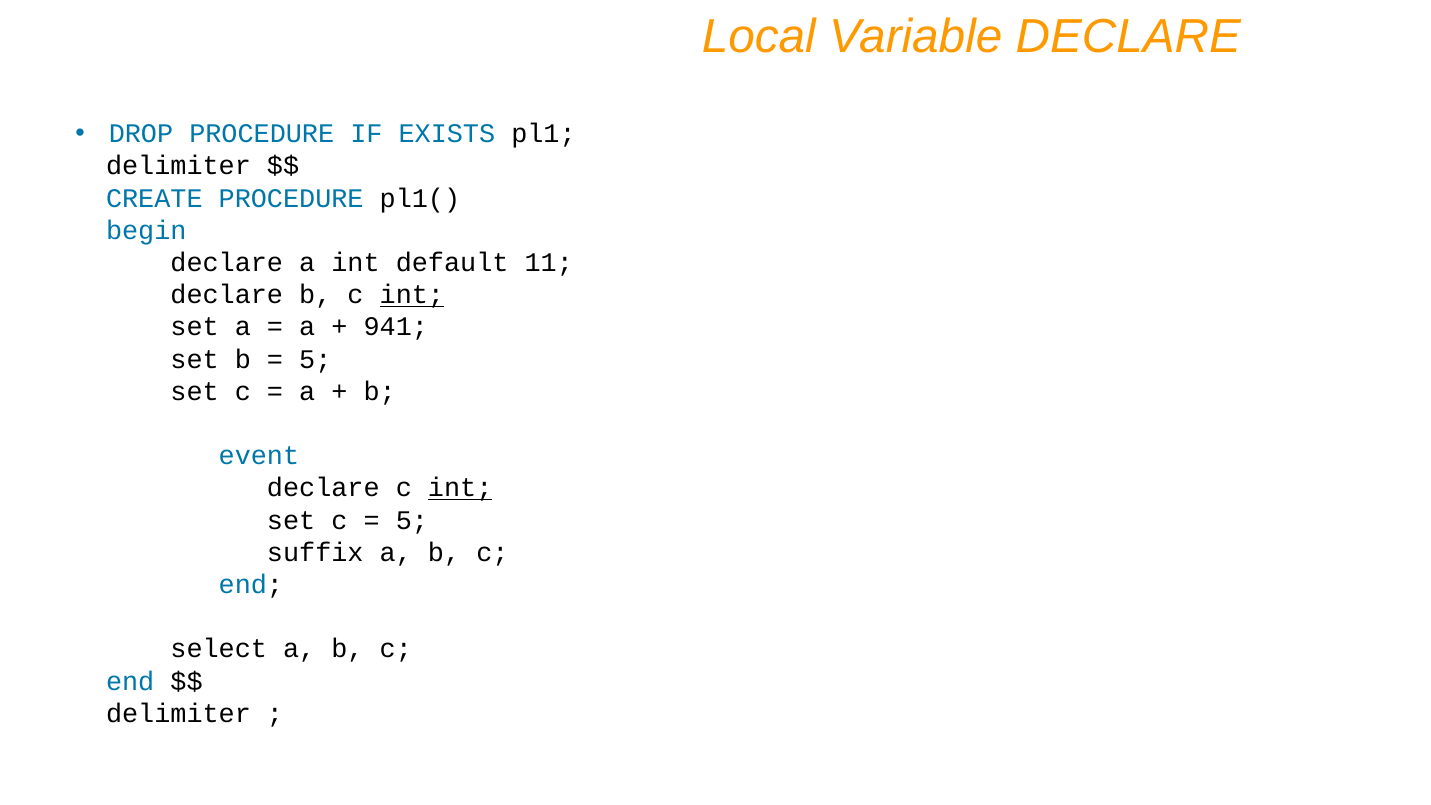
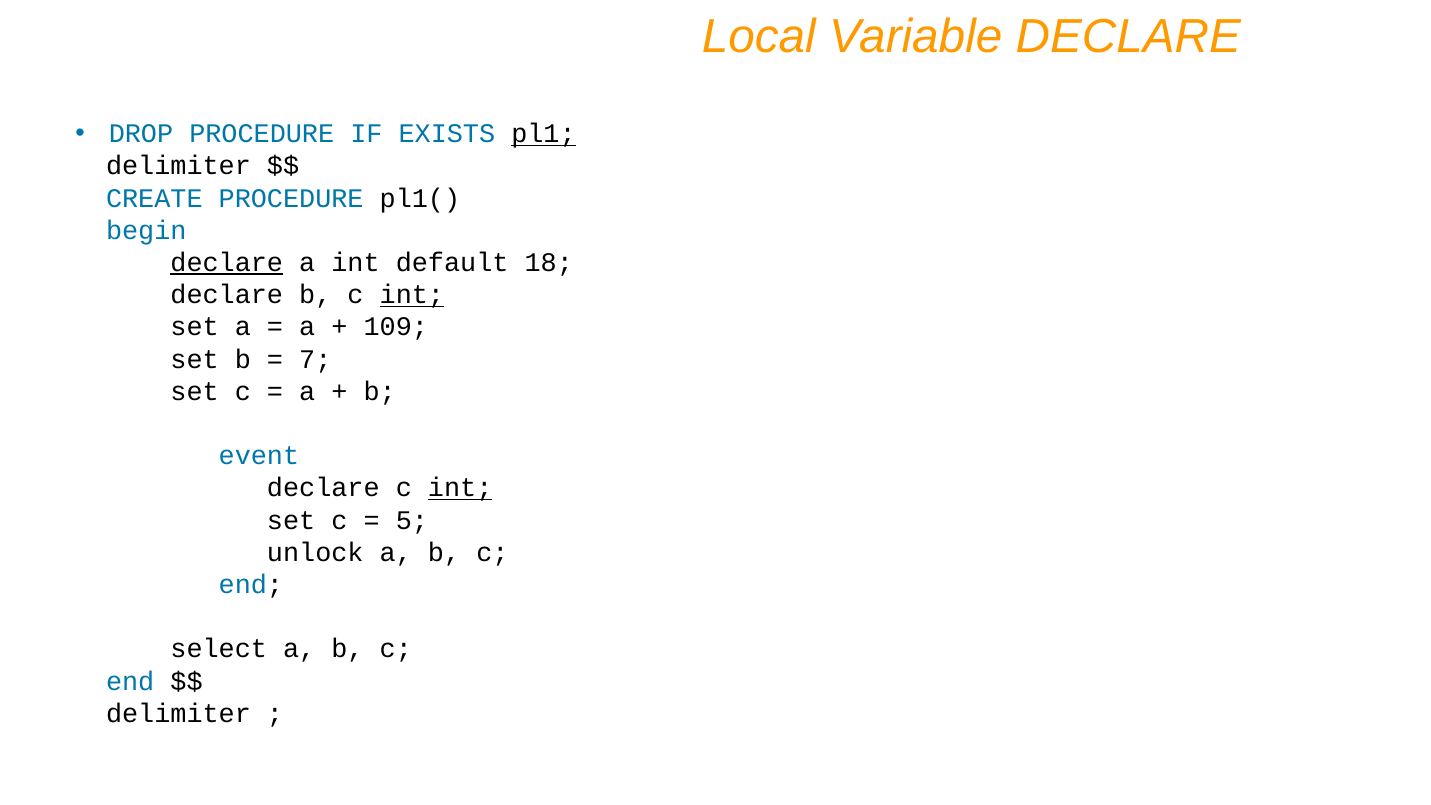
pl1 underline: none -> present
declare at (227, 263) underline: none -> present
11: 11 -> 18
941: 941 -> 109
5 at (315, 359): 5 -> 7
suffix: suffix -> unlock
